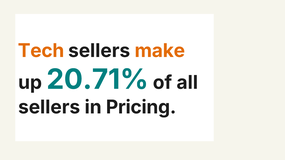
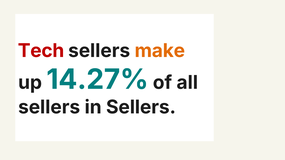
Tech colour: orange -> red
20.71%: 20.71% -> 14.27%
in Pricing: Pricing -> Sellers
